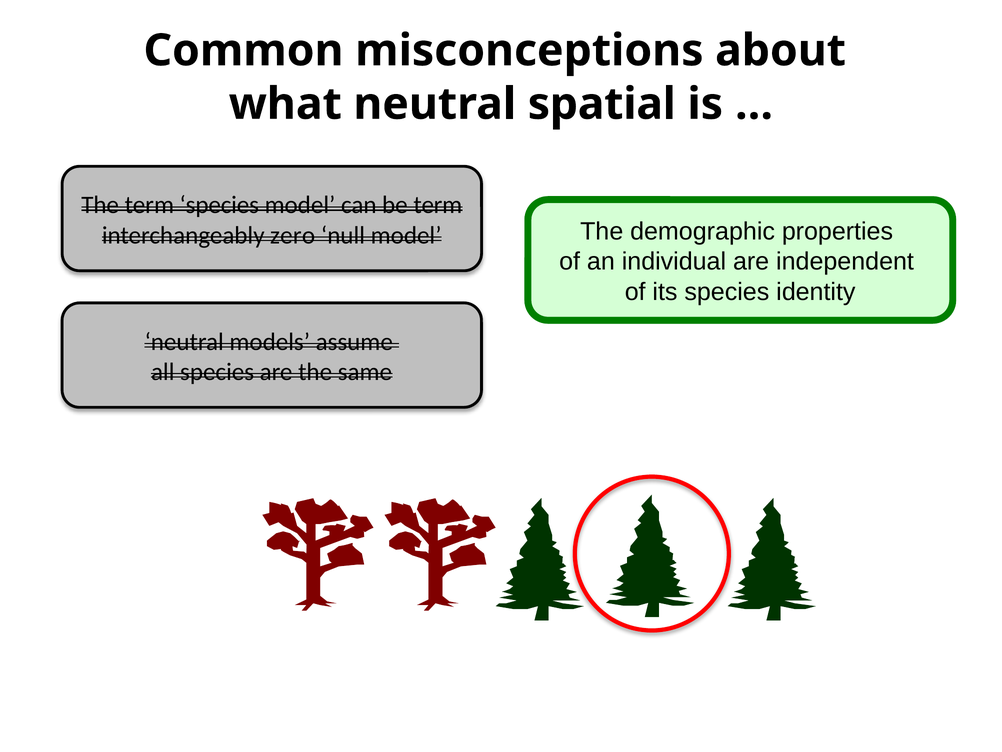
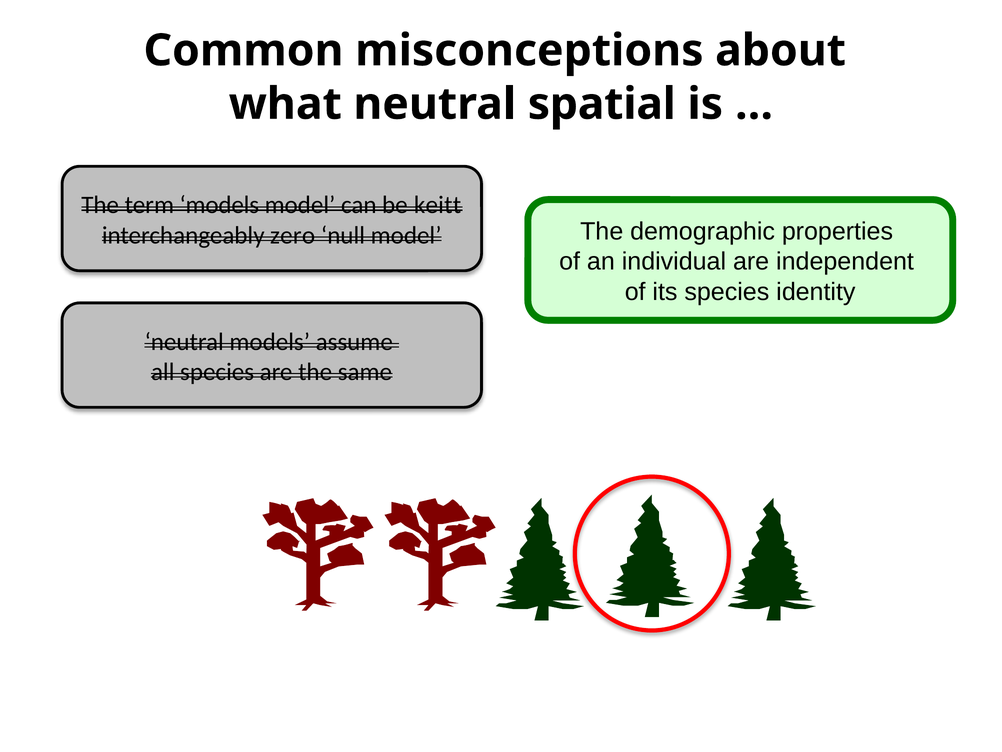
term species: species -> models
be term: term -> keitt
